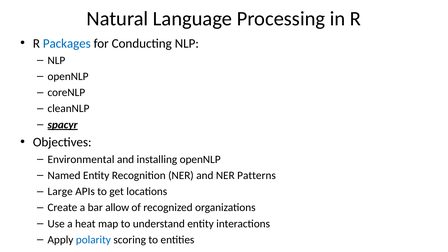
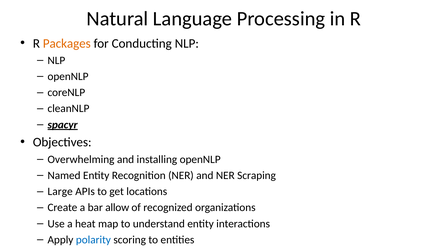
Packages colour: blue -> orange
Environmental: Environmental -> Overwhelming
Patterns: Patterns -> Scraping
